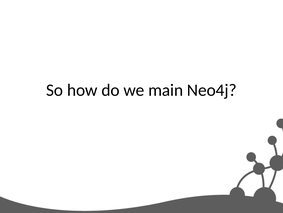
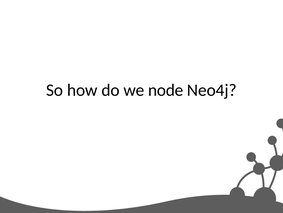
main: main -> node
